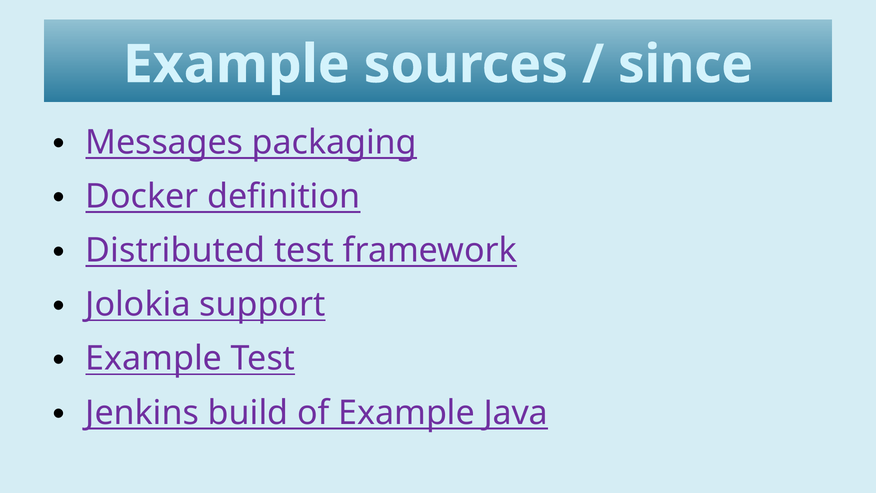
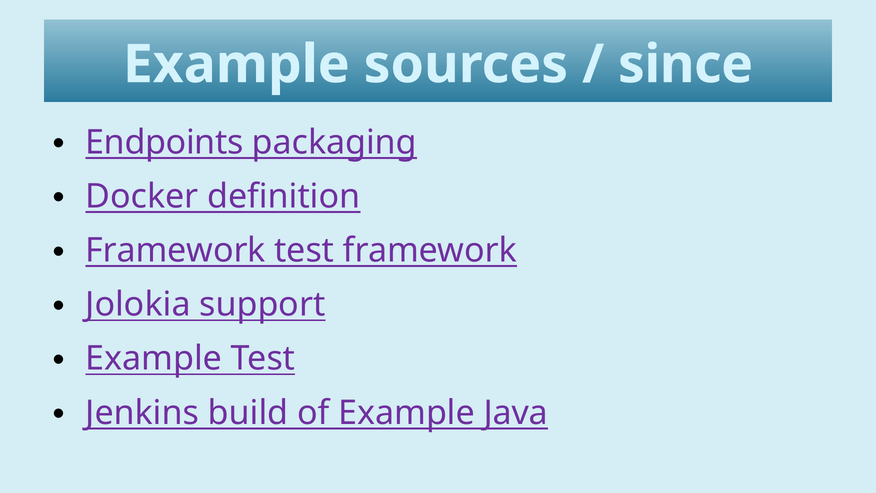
Messages: Messages -> Endpoints
Distributed at (175, 250): Distributed -> Framework
